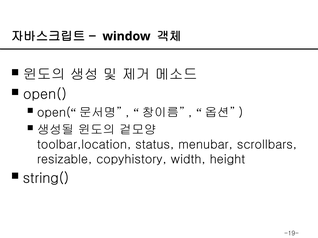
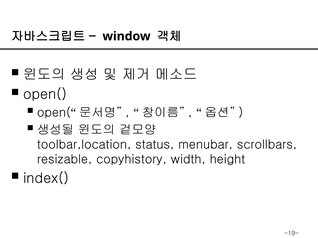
string(: string( -> index(
